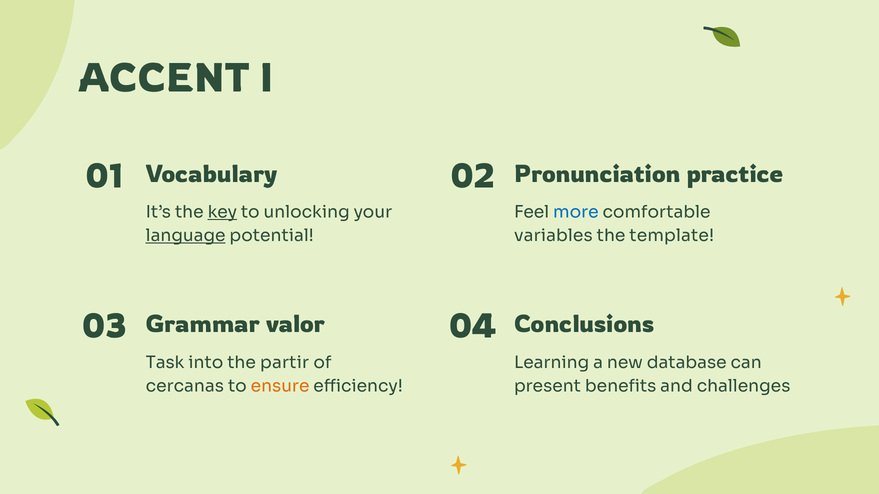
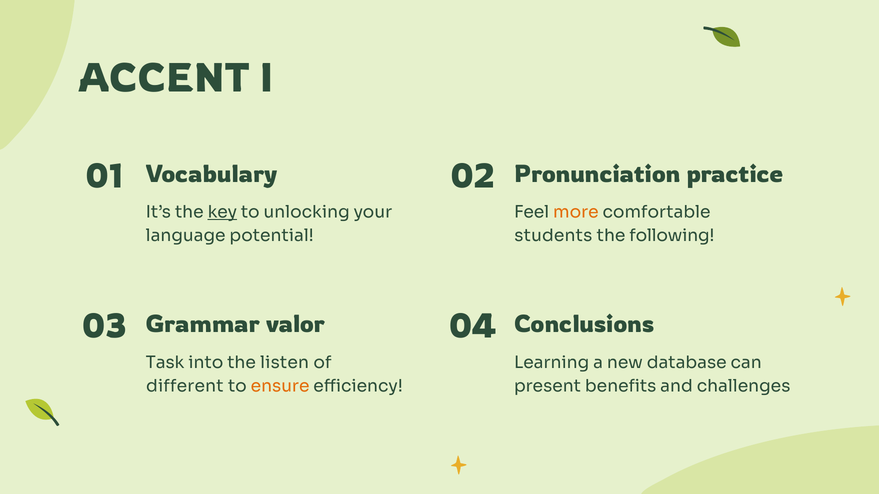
more colour: blue -> orange
language underline: present -> none
variables: variables -> students
template: template -> following
partir: partir -> listen
cercanas: cercanas -> different
